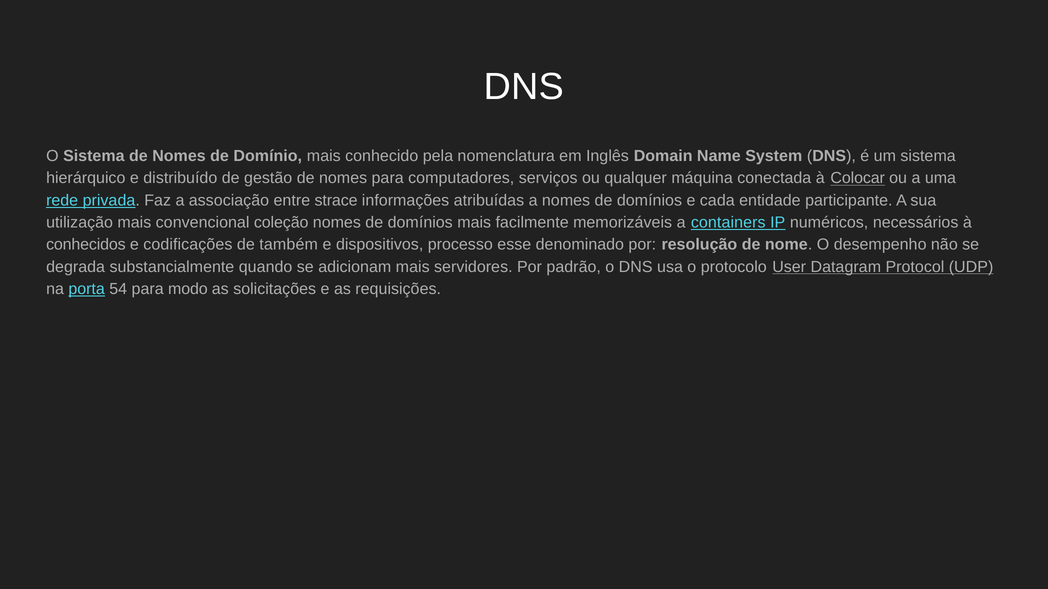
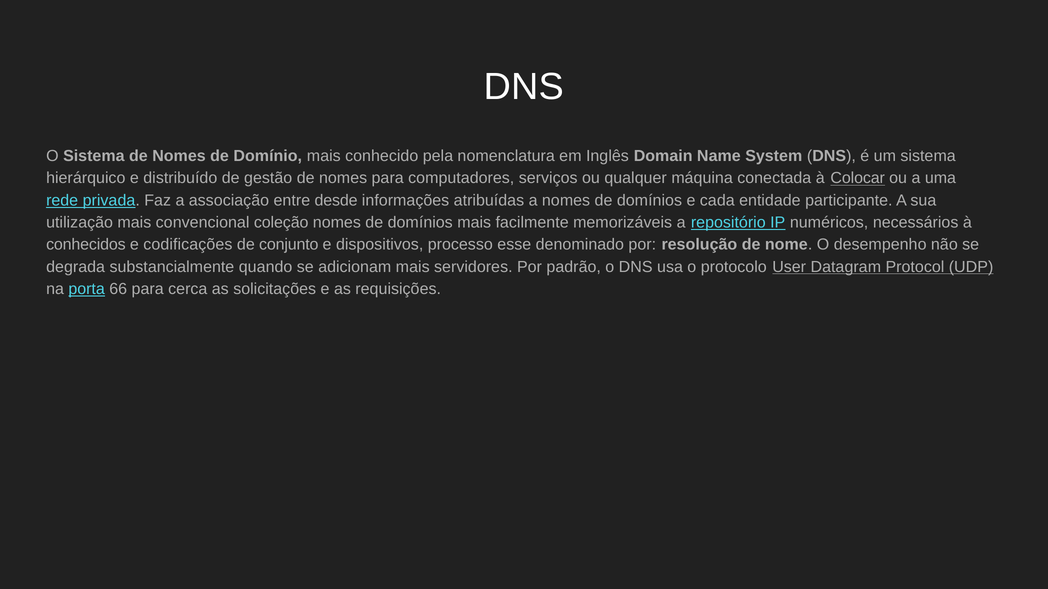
strace: strace -> desde
containers: containers -> repositório
também: também -> conjunto
54: 54 -> 66
modo: modo -> cerca
